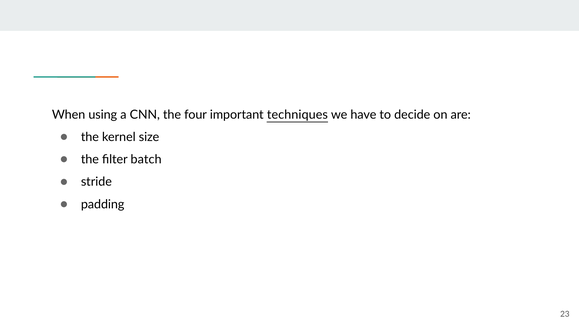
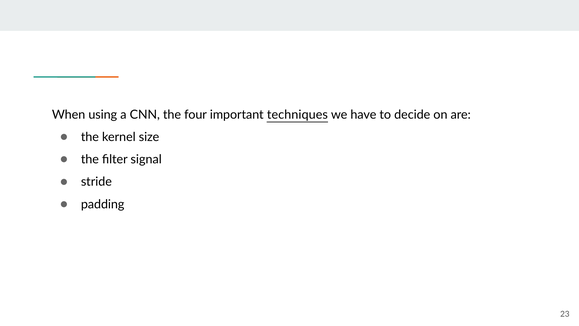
batch: batch -> signal
